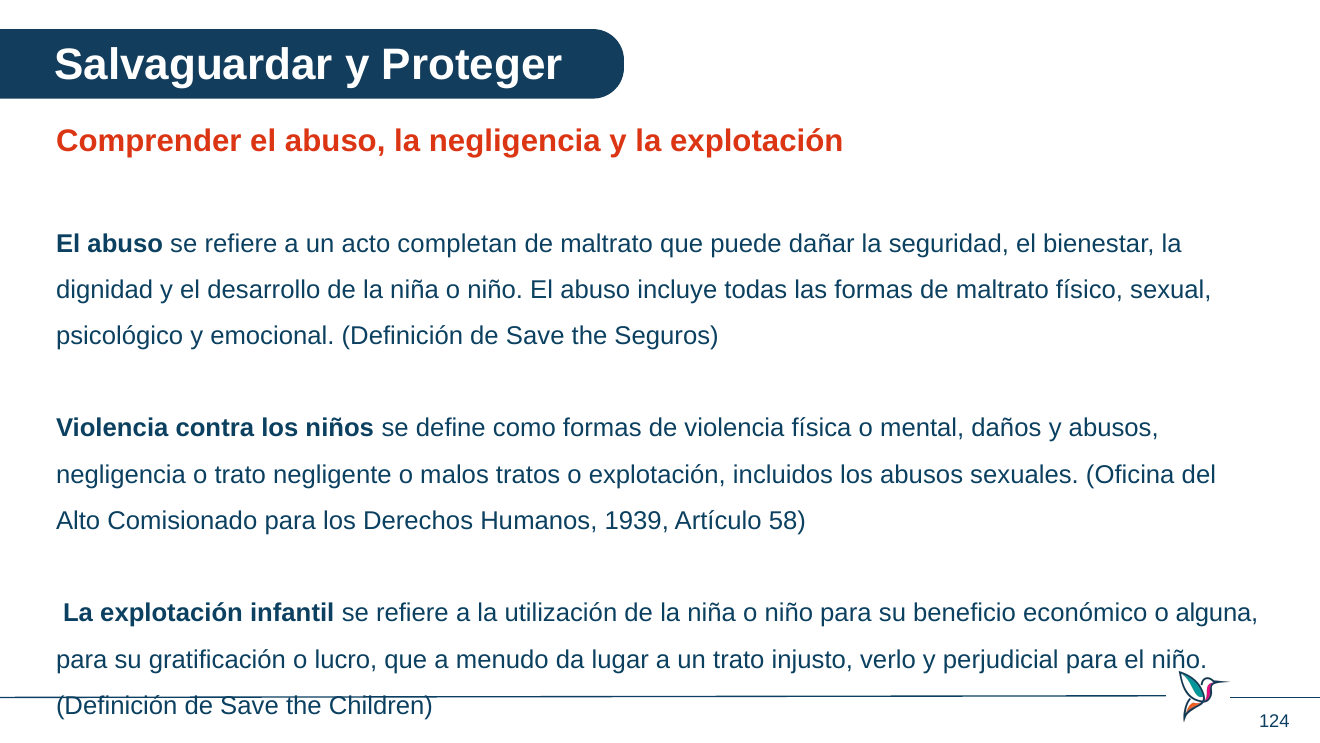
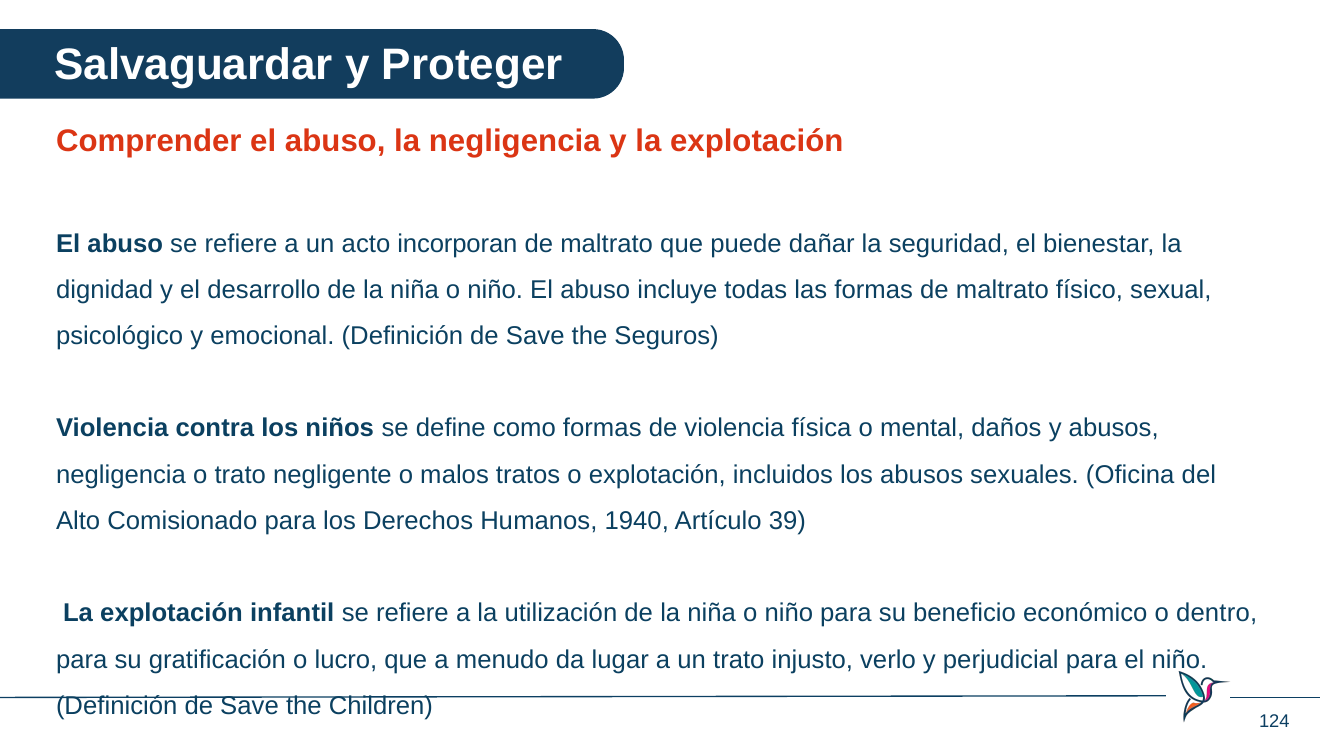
completan: completan -> incorporan
1939: 1939 -> 1940
58: 58 -> 39
alguna: alguna -> dentro
